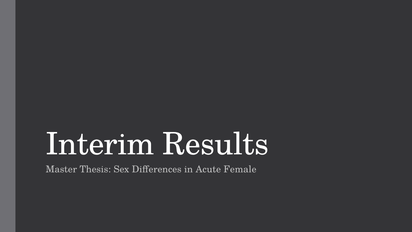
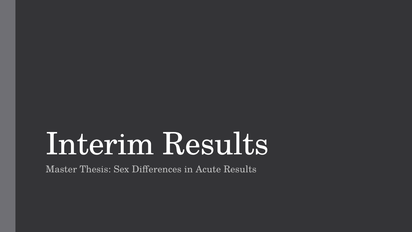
Acute Female: Female -> Results
